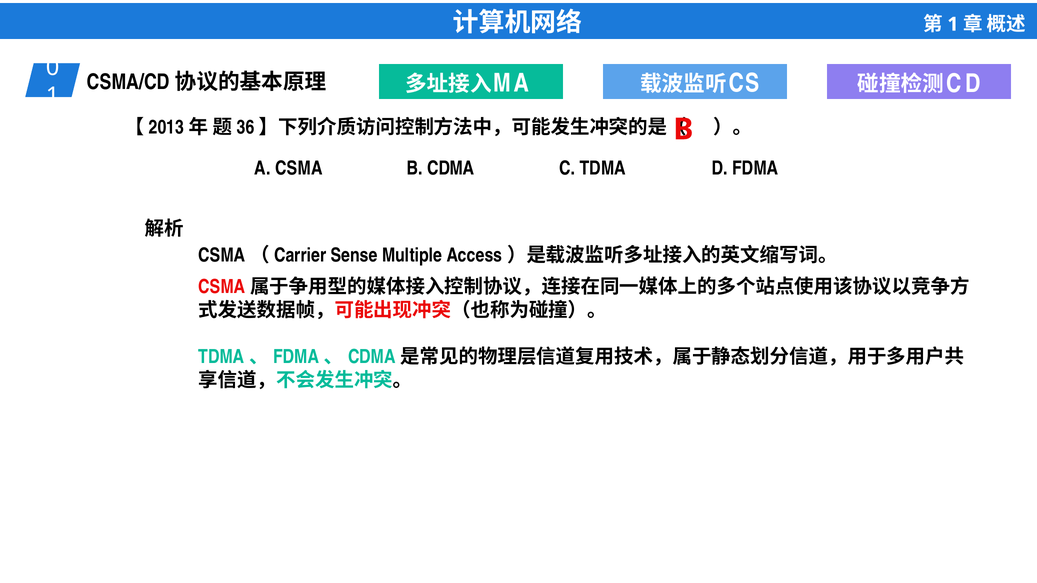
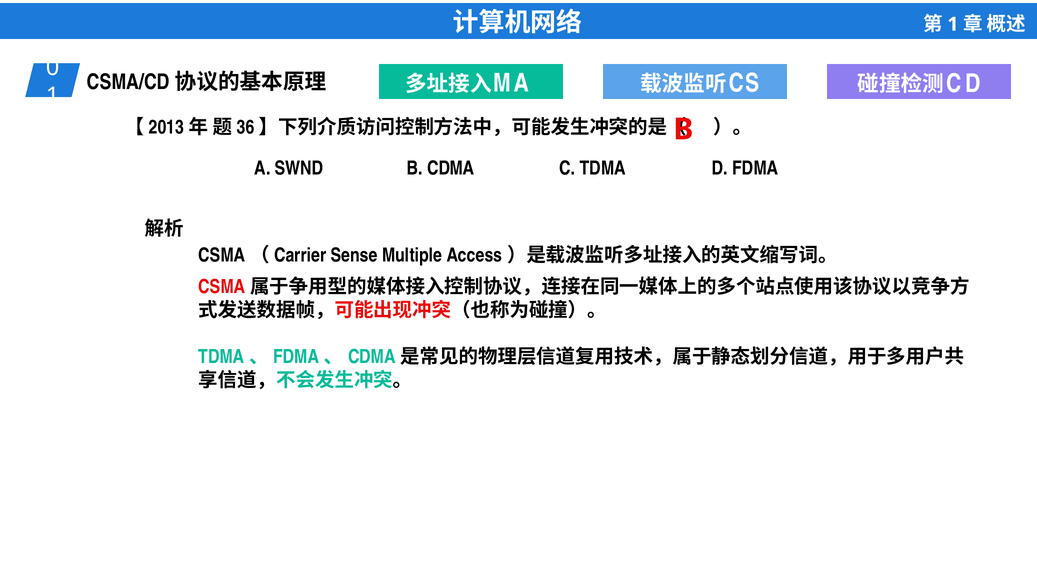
CSMA: CSMA -> SWND
